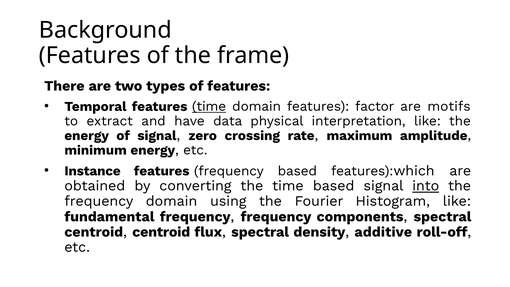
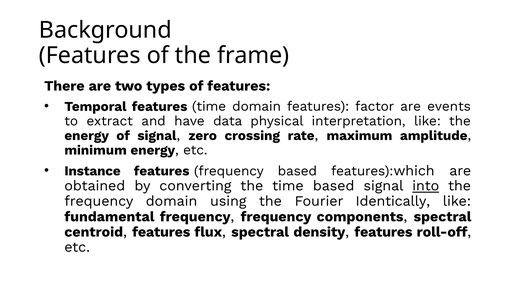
time at (209, 106) underline: present -> none
motifs: motifs -> events
Histogram: Histogram -> Identically
centroid centroid: centroid -> features
density additive: additive -> features
